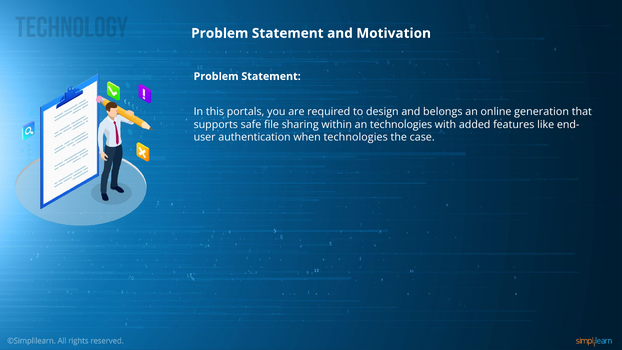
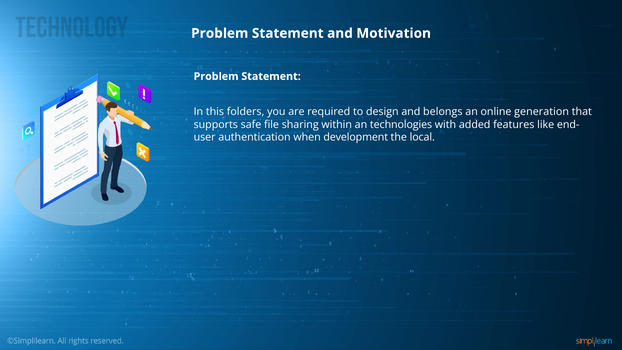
portals: portals -> folders
when technologies: technologies -> development
case: case -> local
